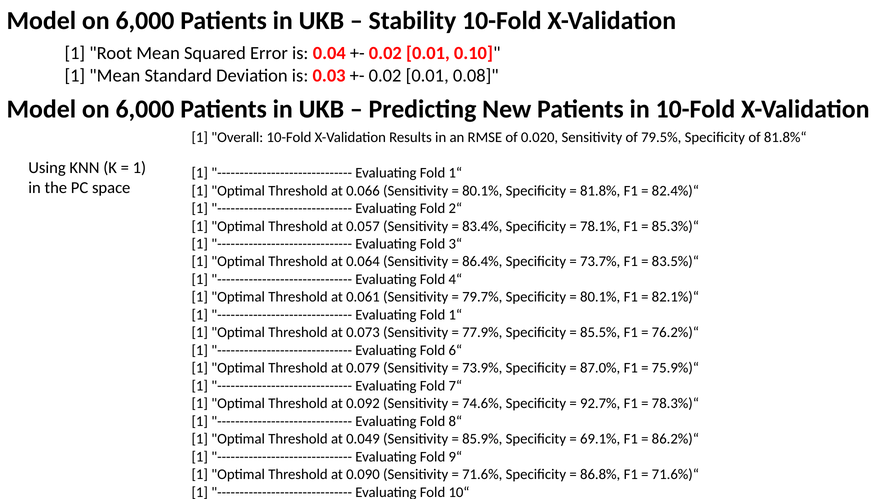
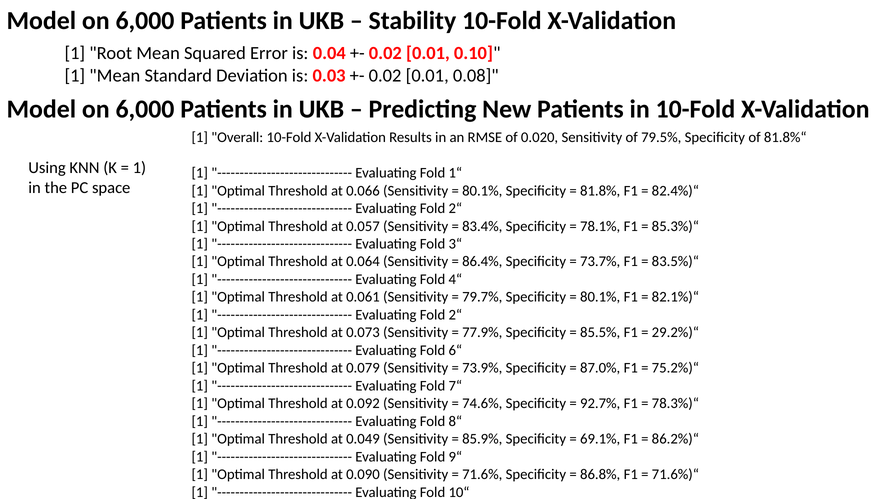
1“ at (455, 314): 1“ -> 2“
76.2%)“: 76.2%)“ -> 29.2%)“
75.9%)“: 75.9%)“ -> 75.2%)“
